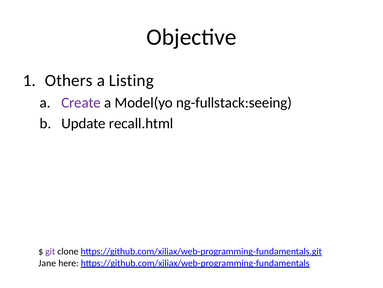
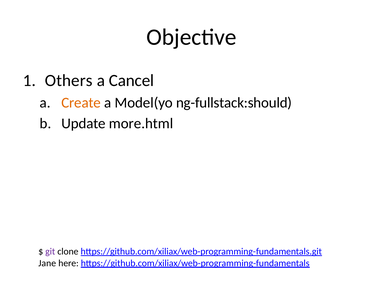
Listing: Listing -> Cancel
Create colour: purple -> orange
ng-fullstack:seeing: ng-fullstack:seeing -> ng-fullstack:should
recall.html: recall.html -> more.html
